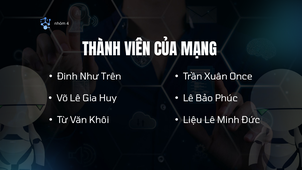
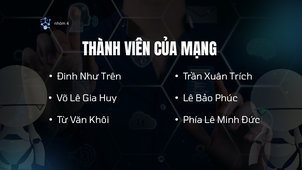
Once: Once -> Trích
Liệu: Liệu -> Phía
